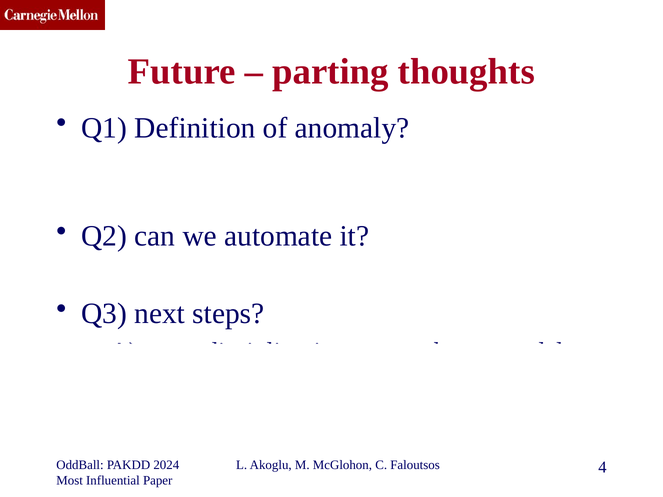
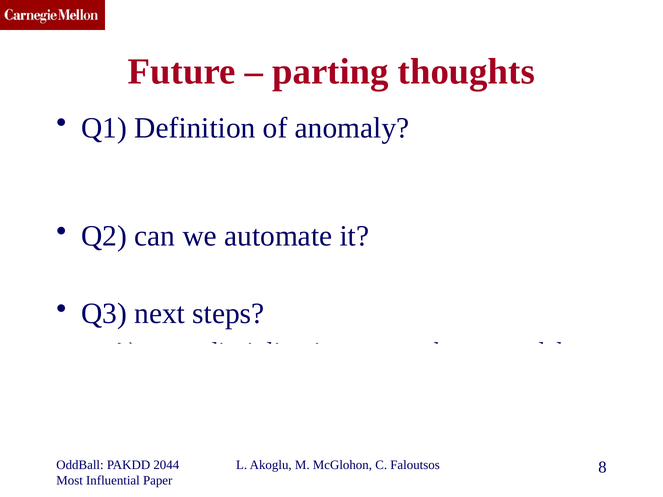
2024: 2024 -> 2044
4: 4 -> 8
